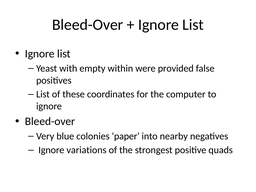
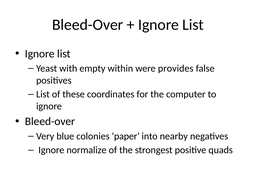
provided: provided -> provides
variations: variations -> normalize
